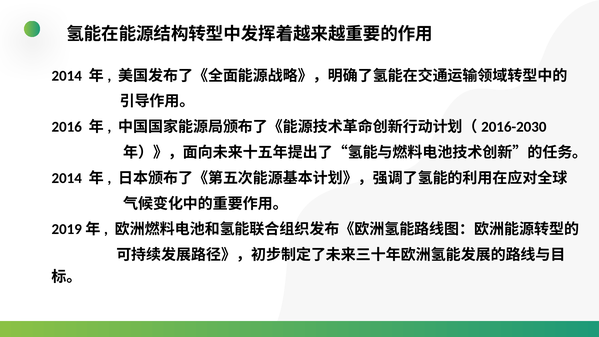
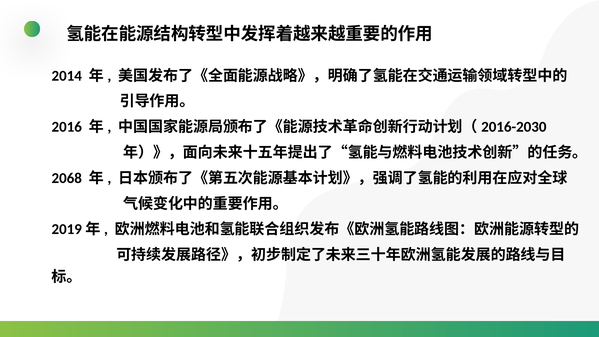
2014 at (67, 178): 2014 -> 2068
